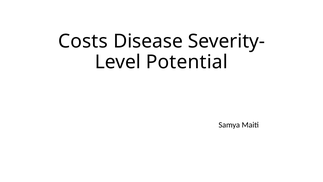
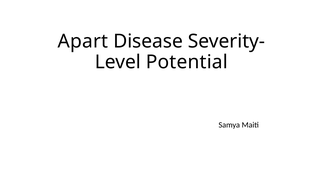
Costs: Costs -> Apart
